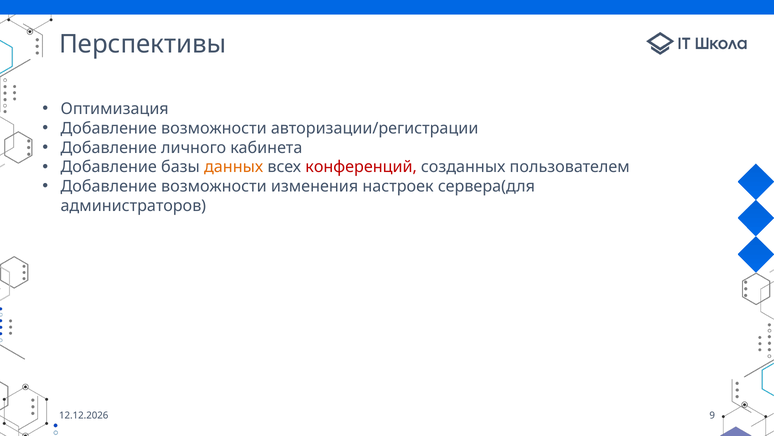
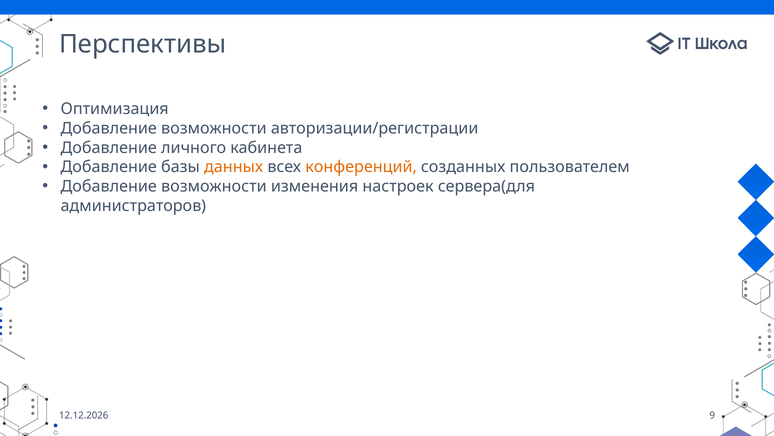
конференций colour: red -> orange
